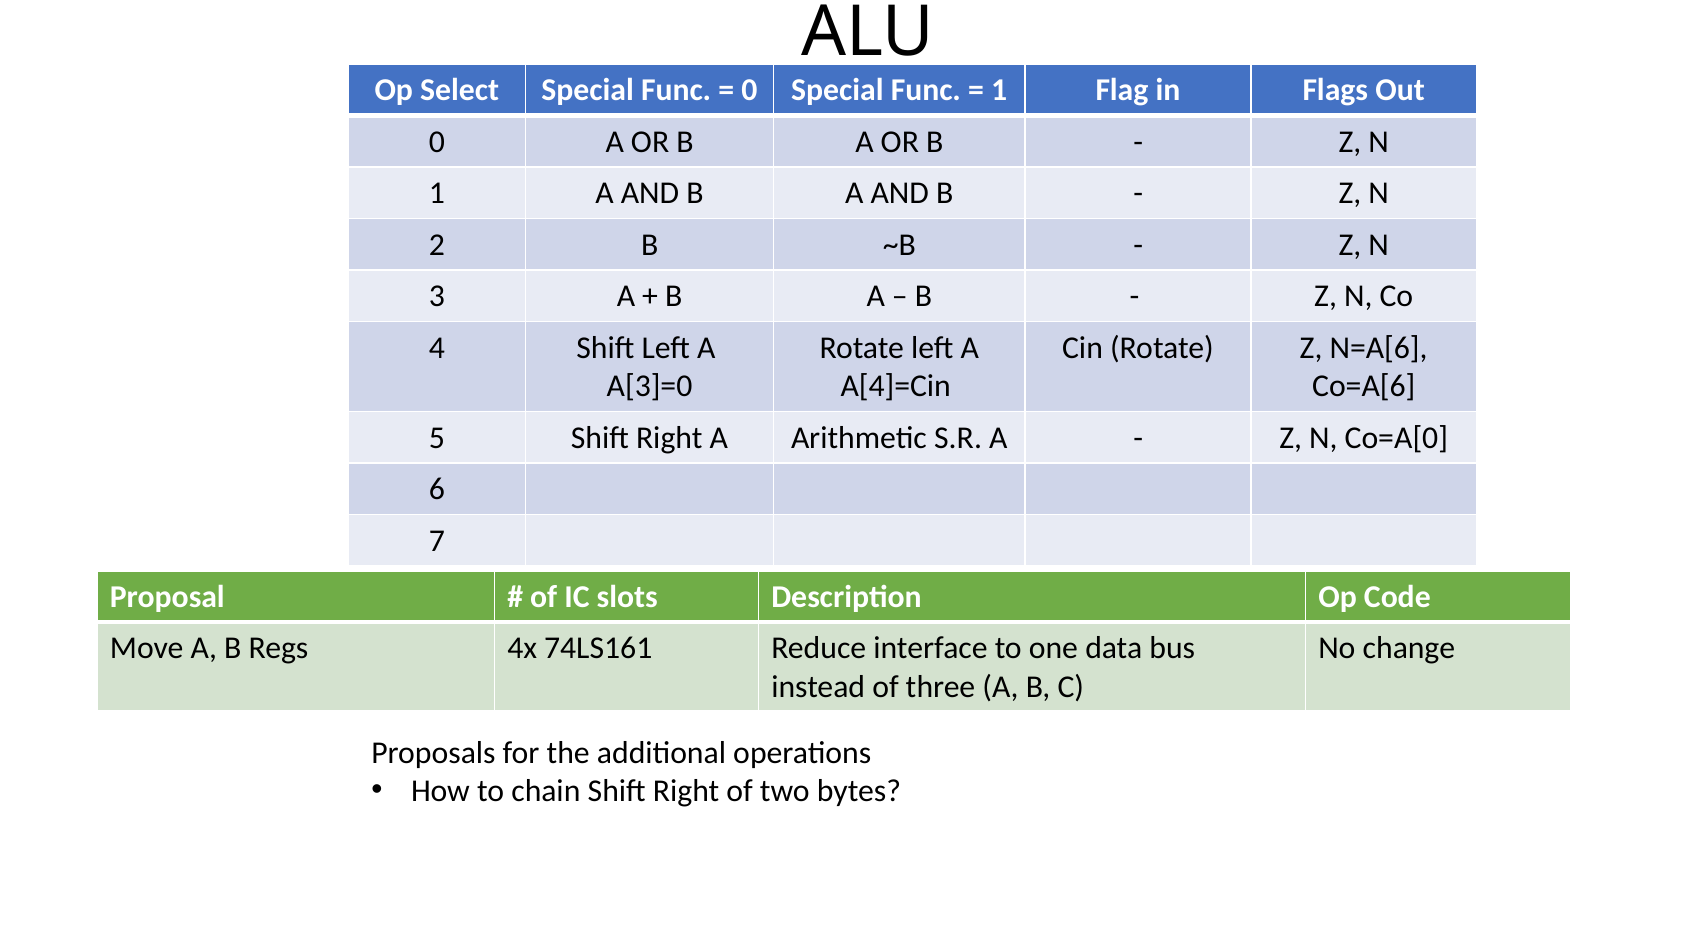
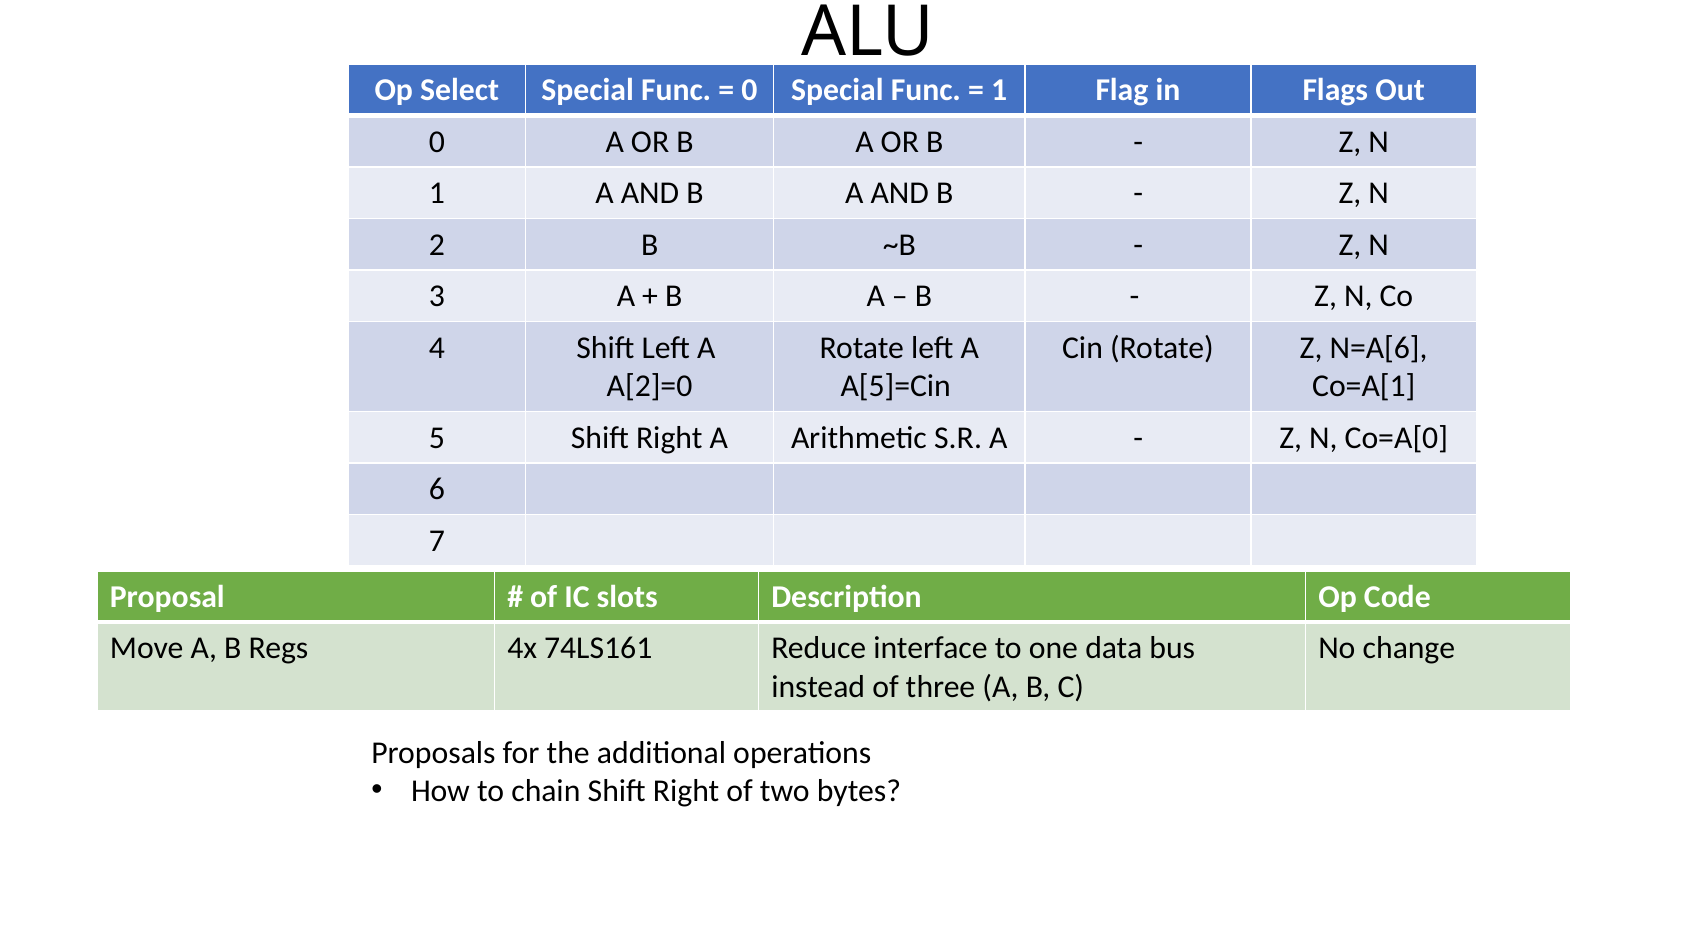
A[3]=0: A[3]=0 -> A[2]=0
A[4]=Cin: A[4]=Cin -> A[5]=Cin
Co=A[6: Co=A[6 -> Co=A[1
